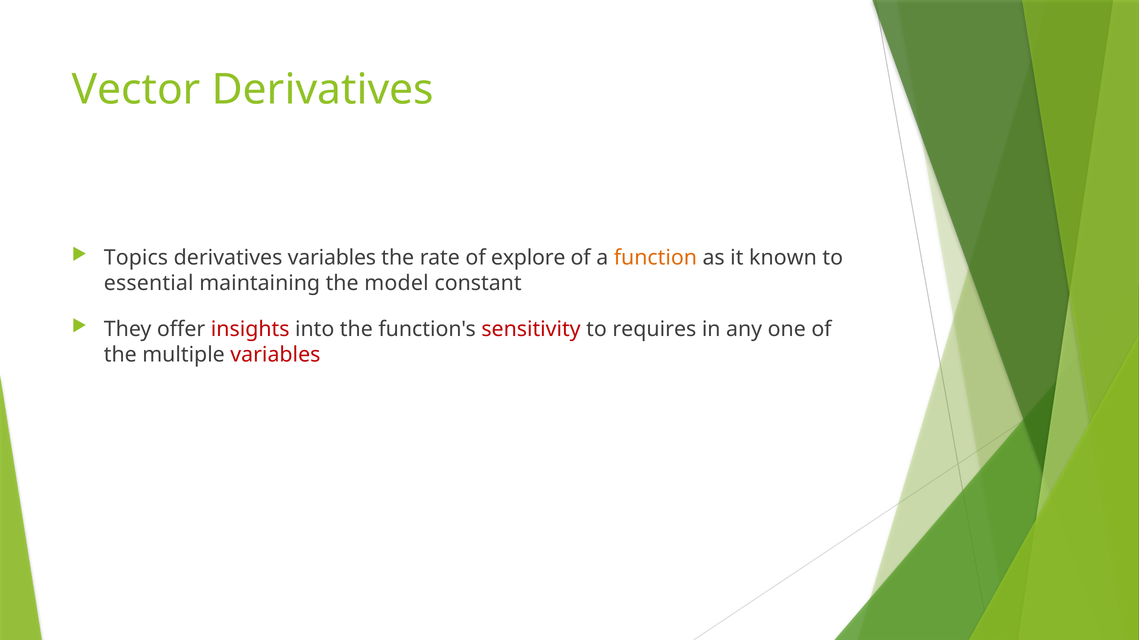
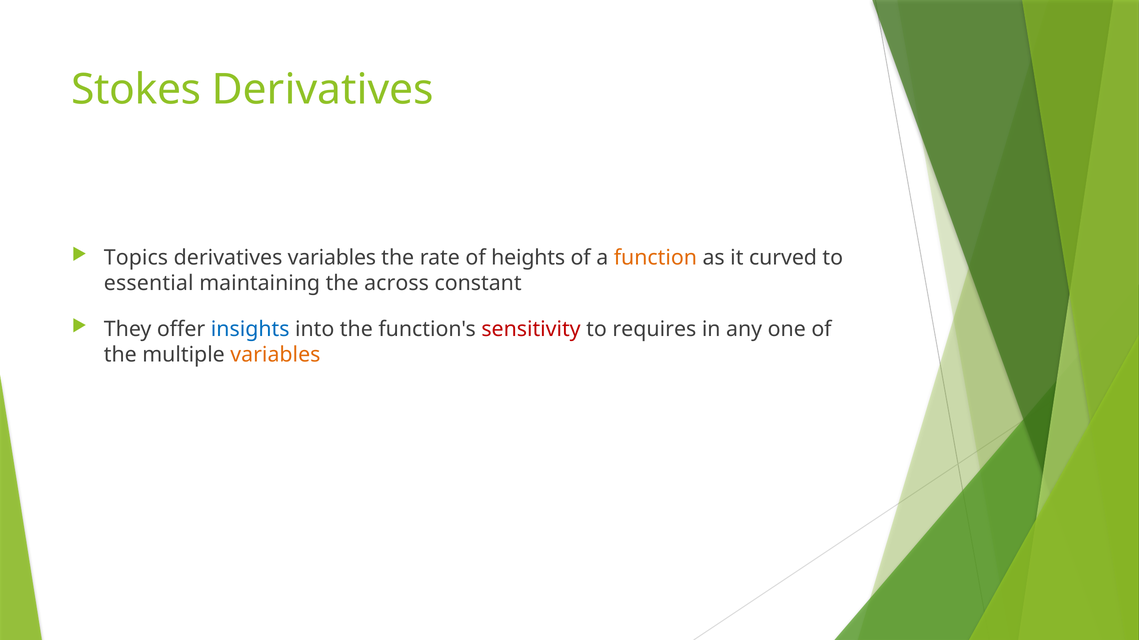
Vector: Vector -> Stokes
explore: explore -> heights
known: known -> curved
model: model -> across
insights colour: red -> blue
variables at (275, 355) colour: red -> orange
